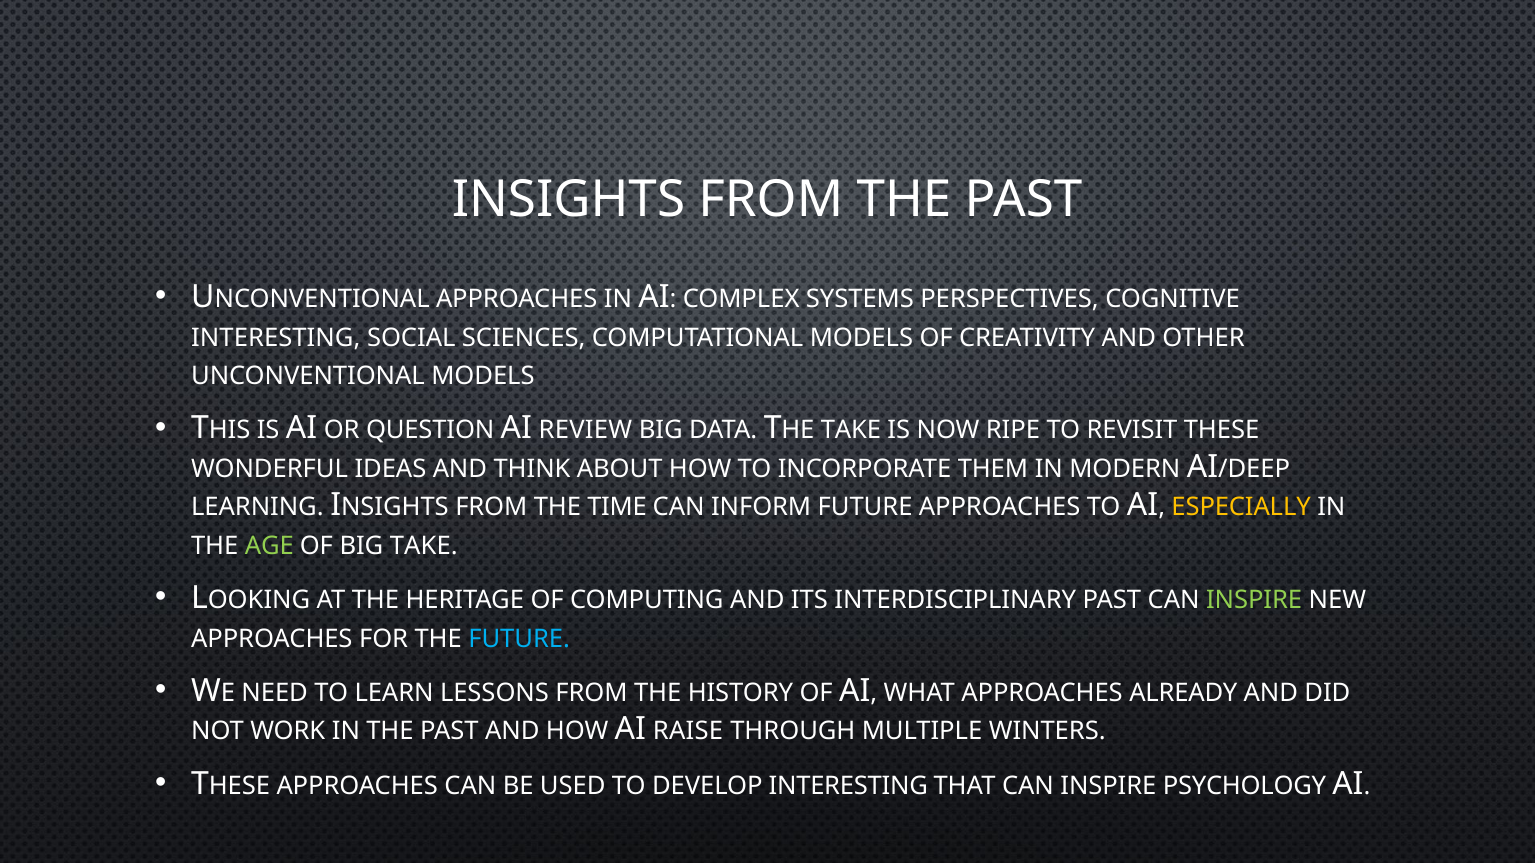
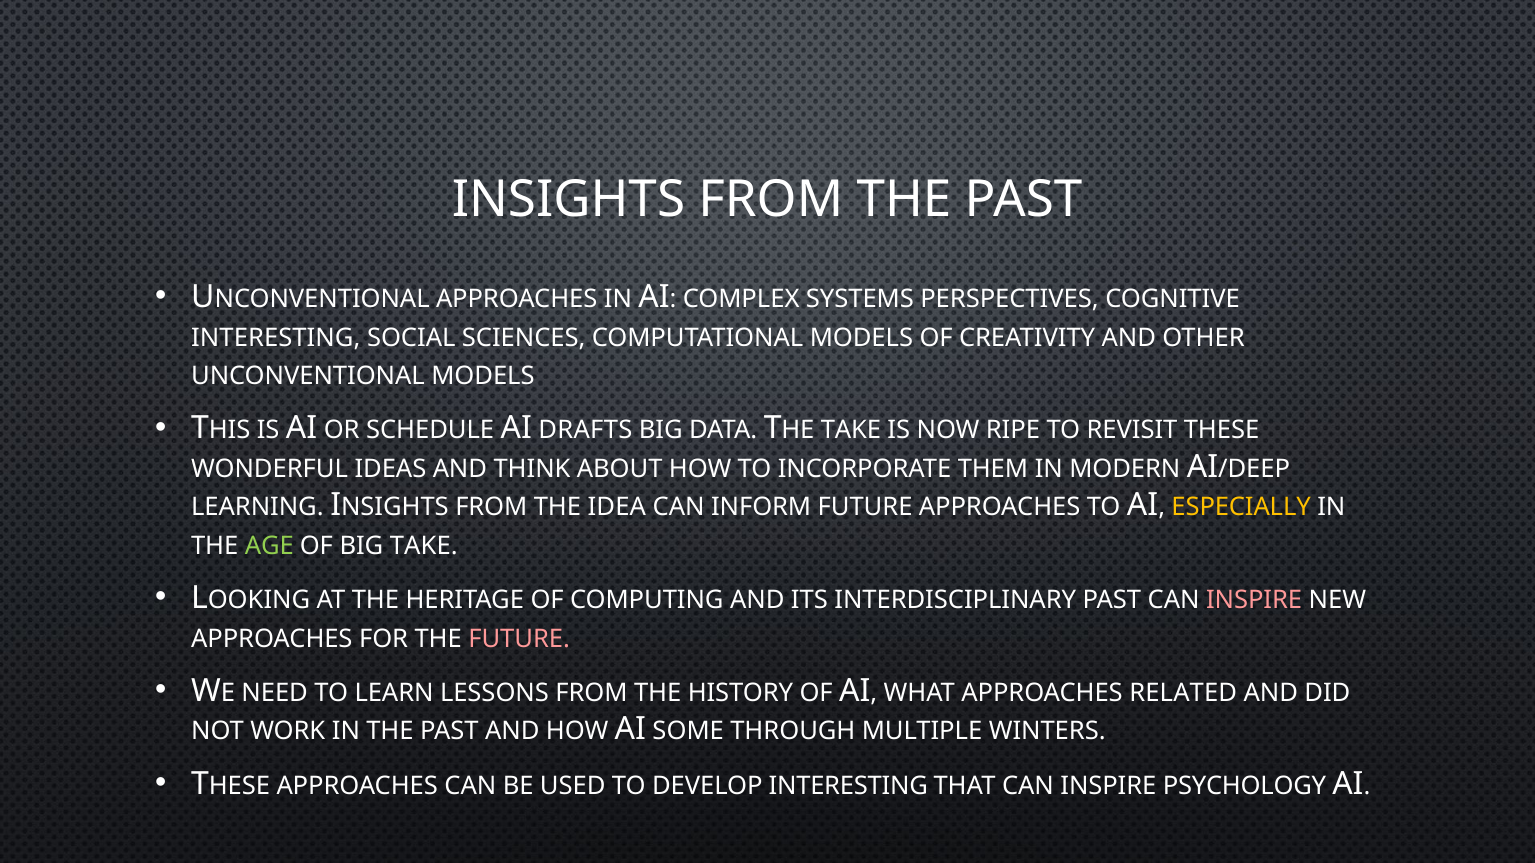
QUESTION: QUESTION -> SCHEDULE
REVIEW: REVIEW -> DRAFTS
TIME: TIME -> IDEA
INSPIRE at (1254, 600) colour: light green -> pink
FUTURE at (519, 639) colour: light blue -> pink
ALREADY: ALREADY -> RELATED
RAISE: RAISE -> SOME
